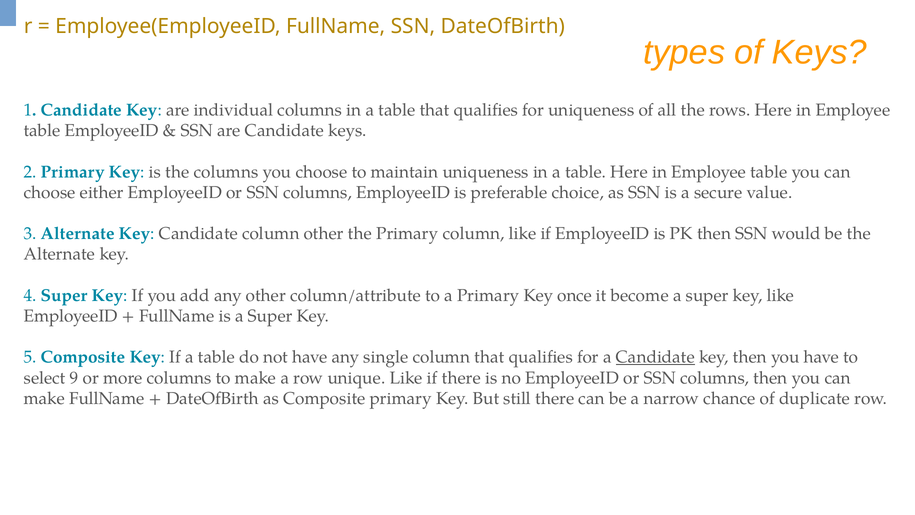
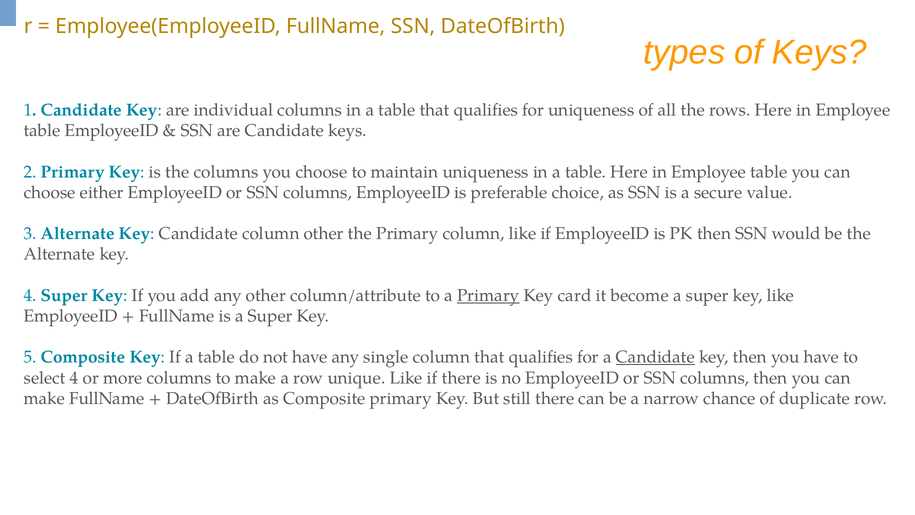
Primary at (488, 295) underline: none -> present
once: once -> card
select 9: 9 -> 4
